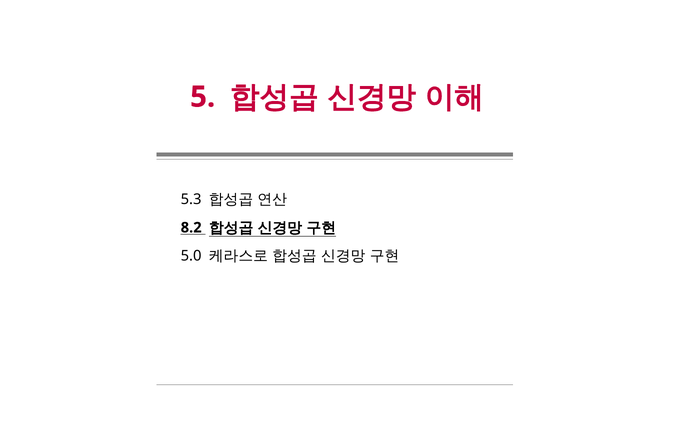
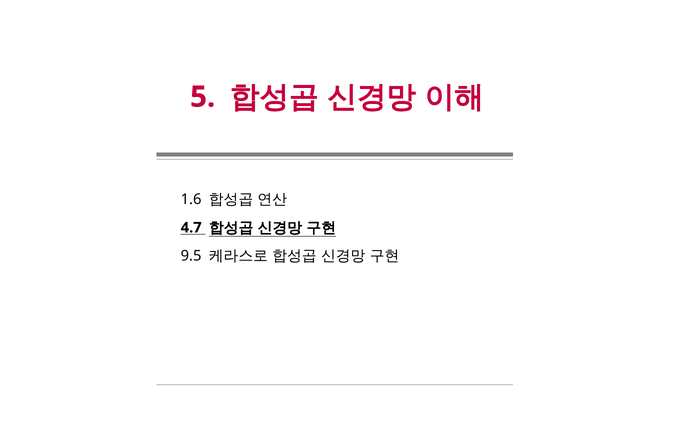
5.3: 5.3 -> 1.6
8.2: 8.2 -> 4.7
5.0: 5.0 -> 9.5
